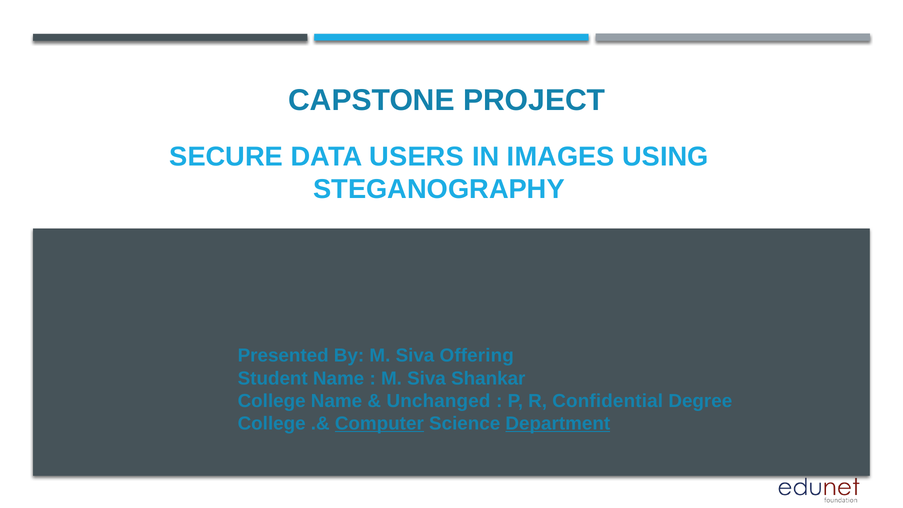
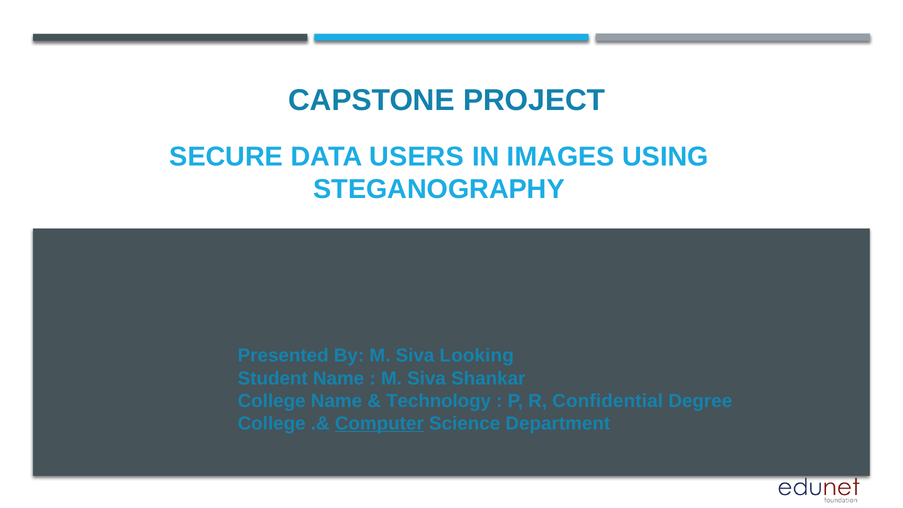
Offering: Offering -> Looking
Unchanged: Unchanged -> Technology
Department underline: present -> none
